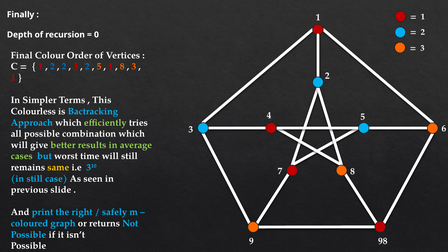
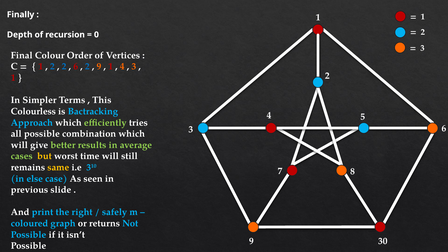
3 at (76, 67): 3 -> 6
5 at (99, 67): 5 -> 9
8 at (122, 67): 8 -> 4
but colour: light blue -> yellow
in still: still -> else
98: 98 -> 30
